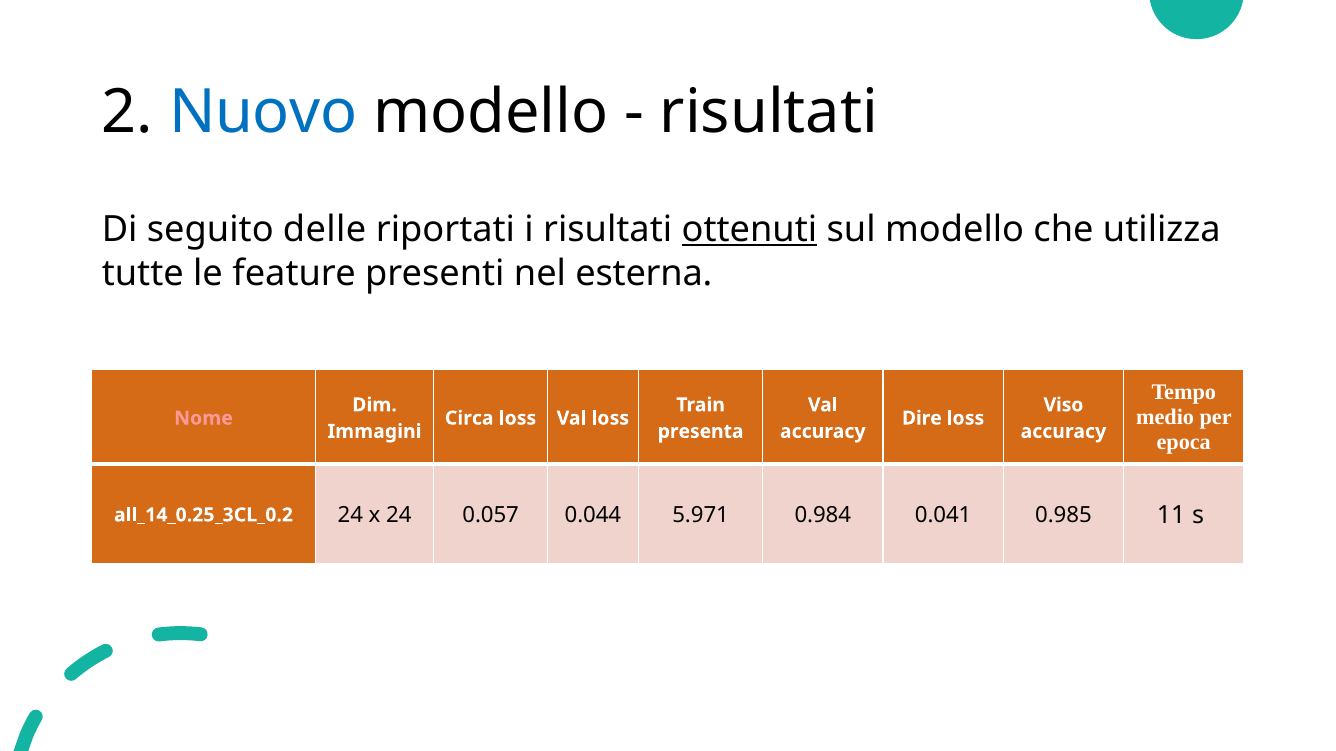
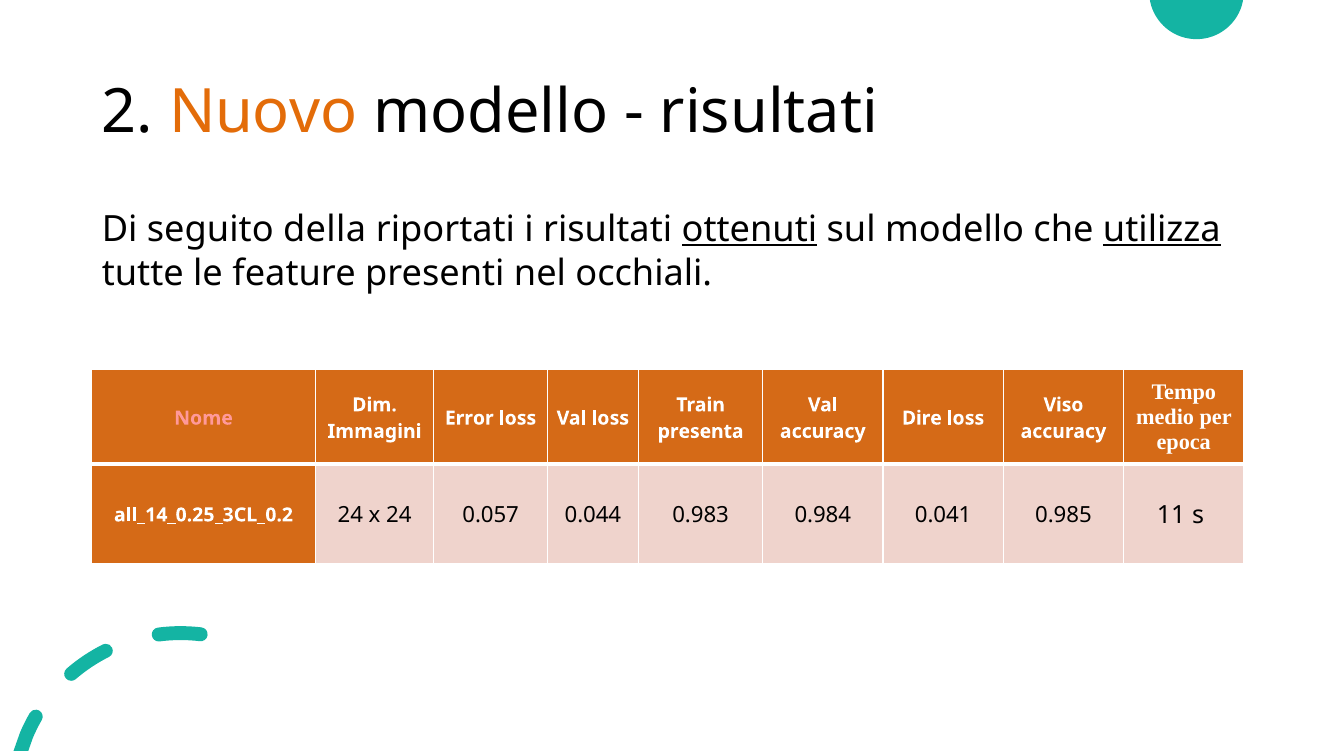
Nuovo colour: blue -> orange
delle: delle -> della
utilizza underline: none -> present
esterna: esterna -> occhiali
Circa: Circa -> Error
5.971: 5.971 -> 0.983
